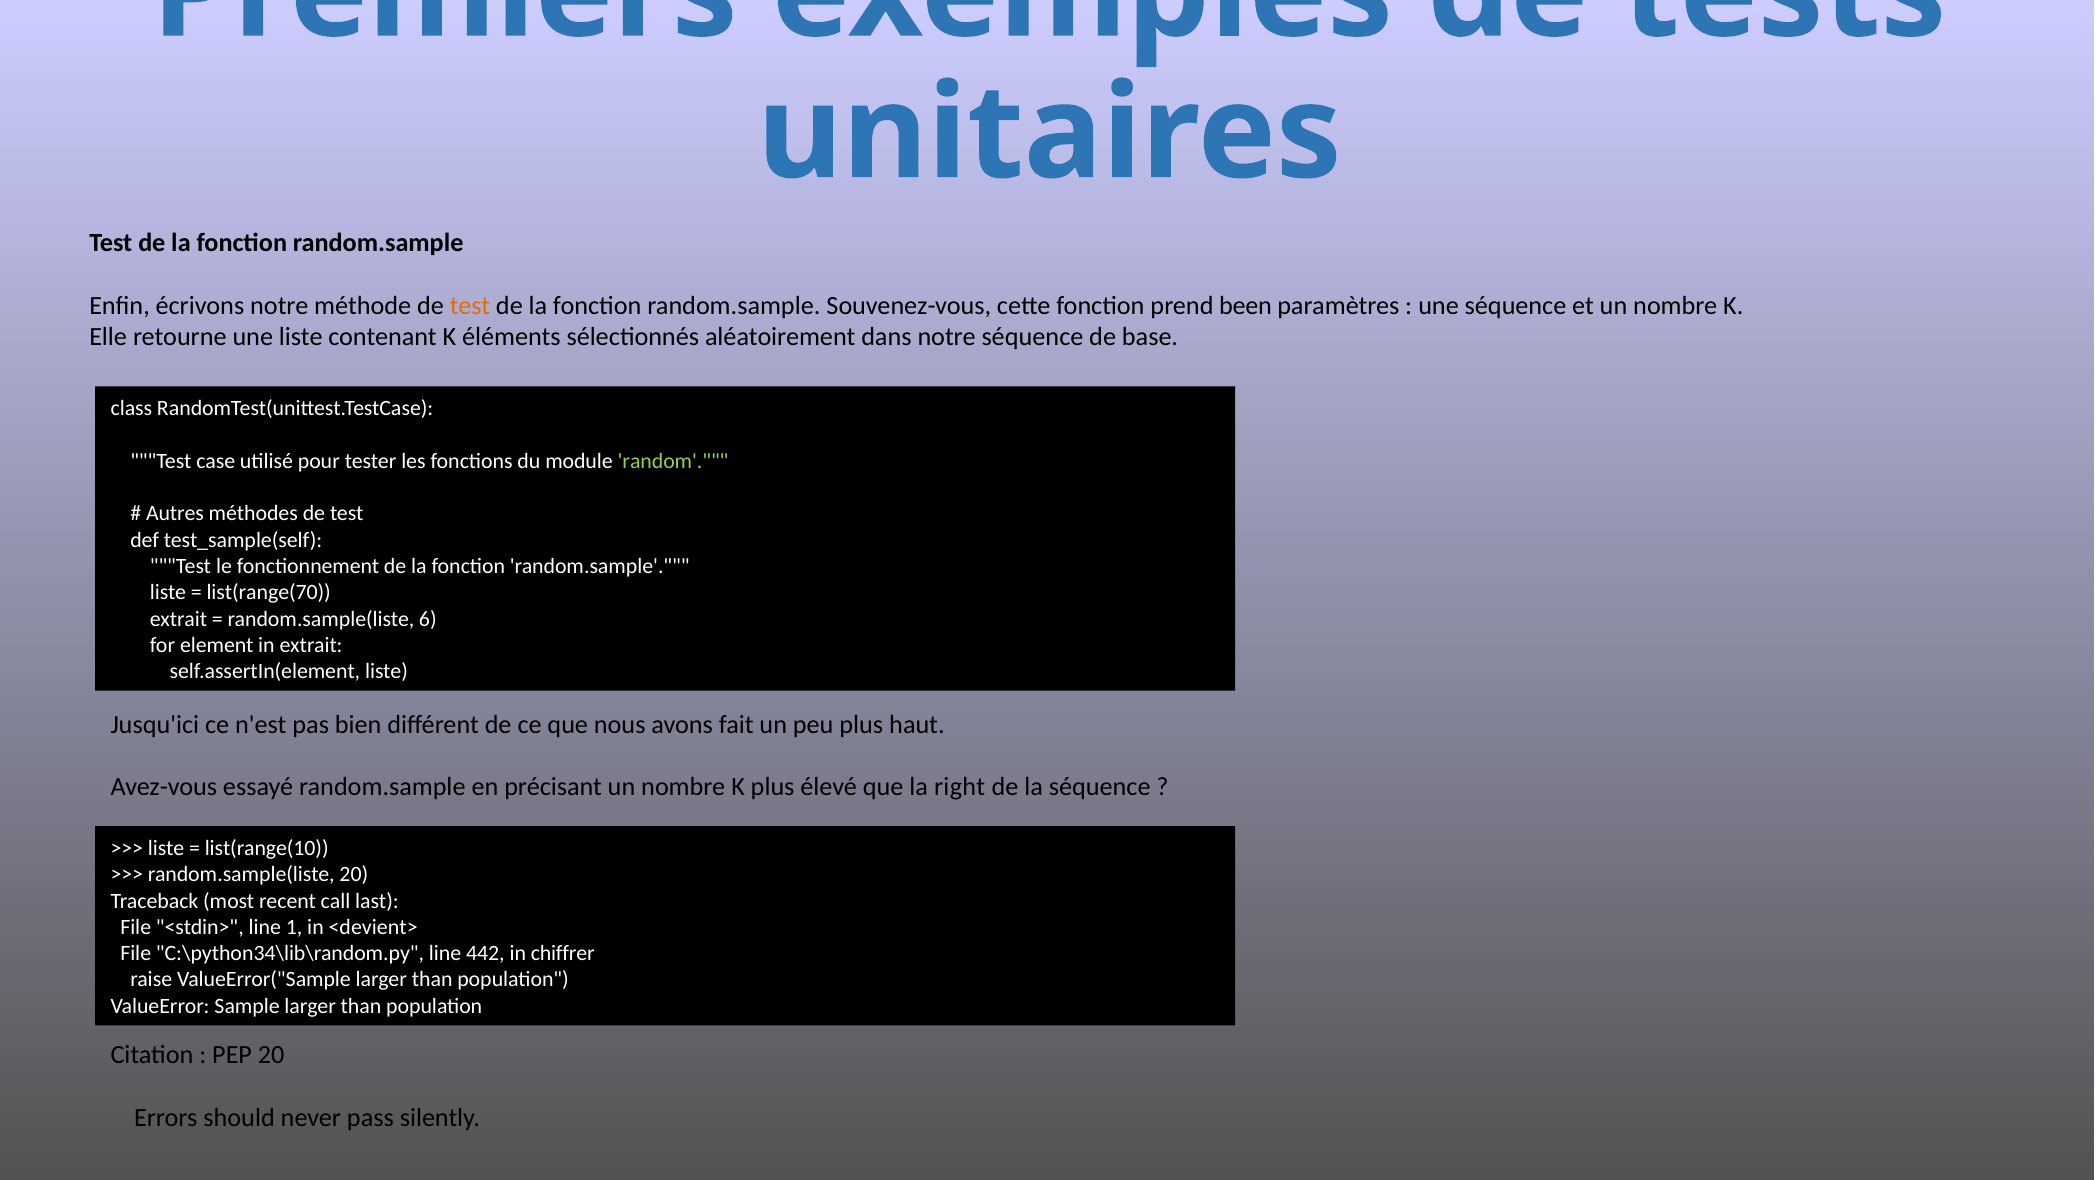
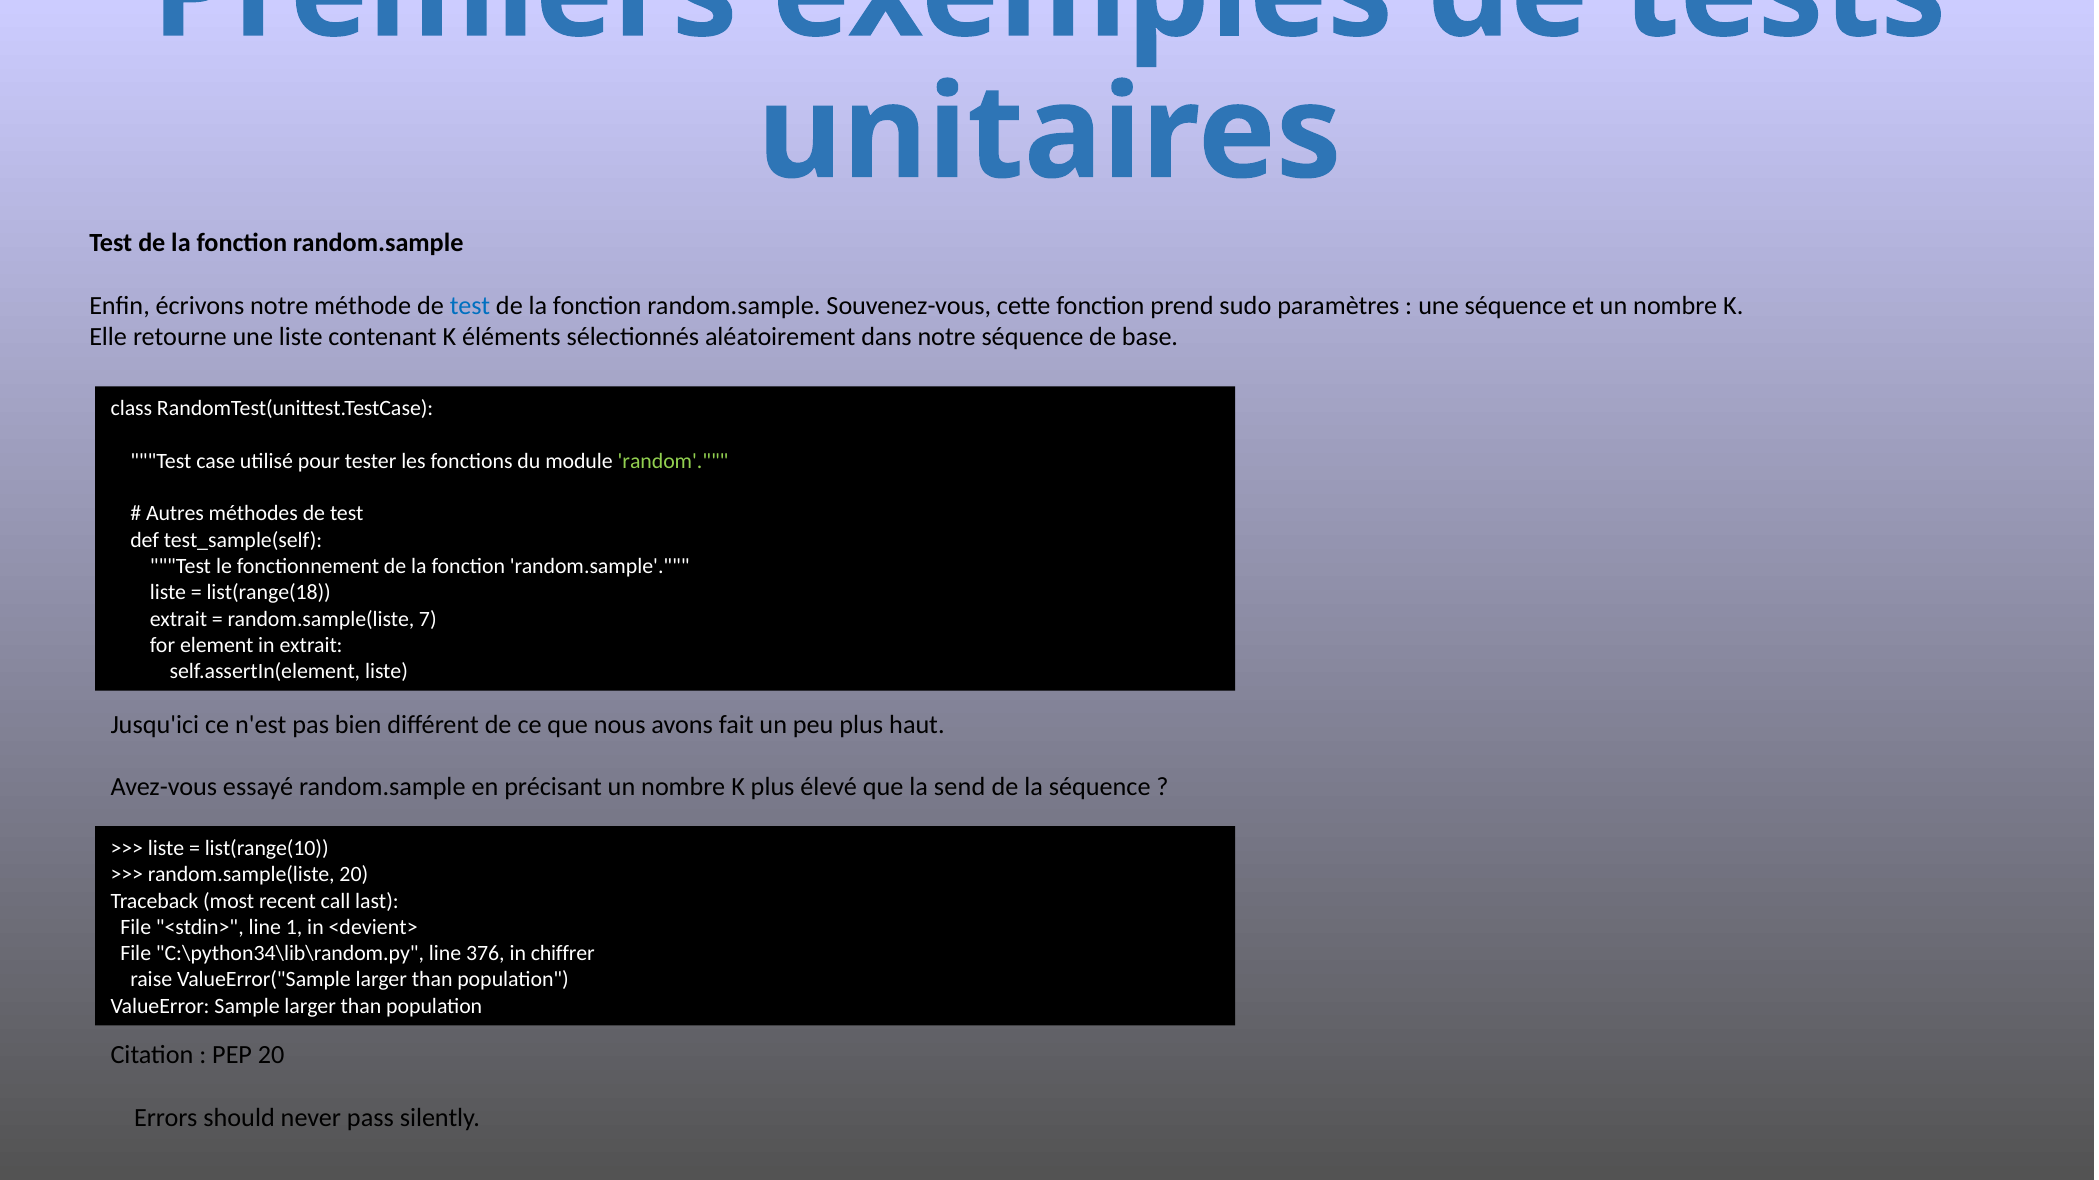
test at (470, 306) colour: orange -> blue
been: been -> sudo
list(range(70: list(range(70 -> list(range(18
6: 6 -> 7
right: right -> send
442: 442 -> 376
